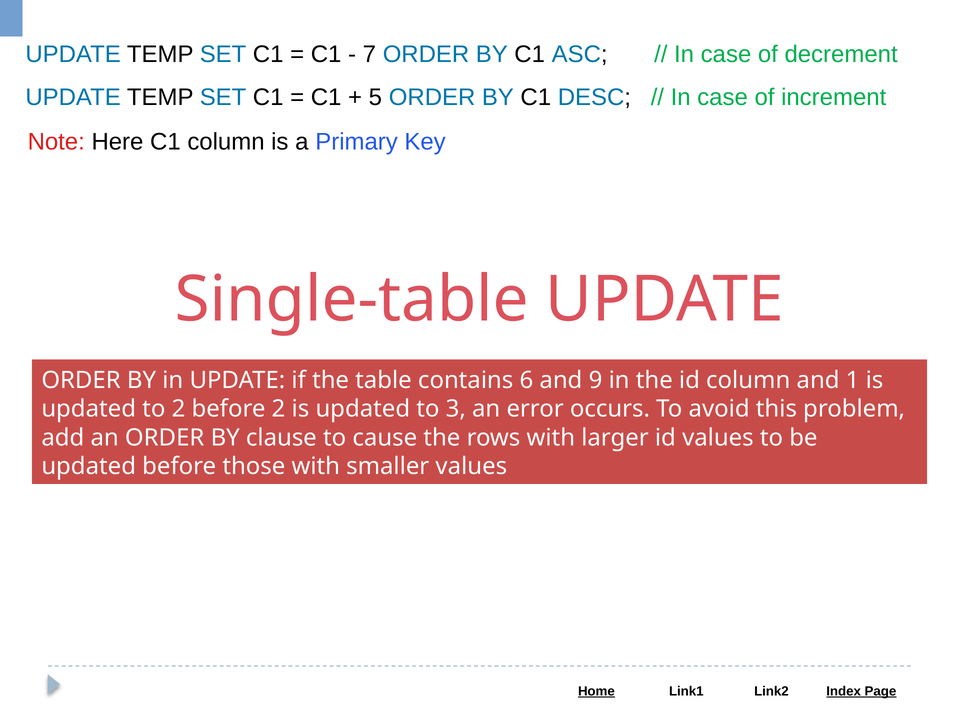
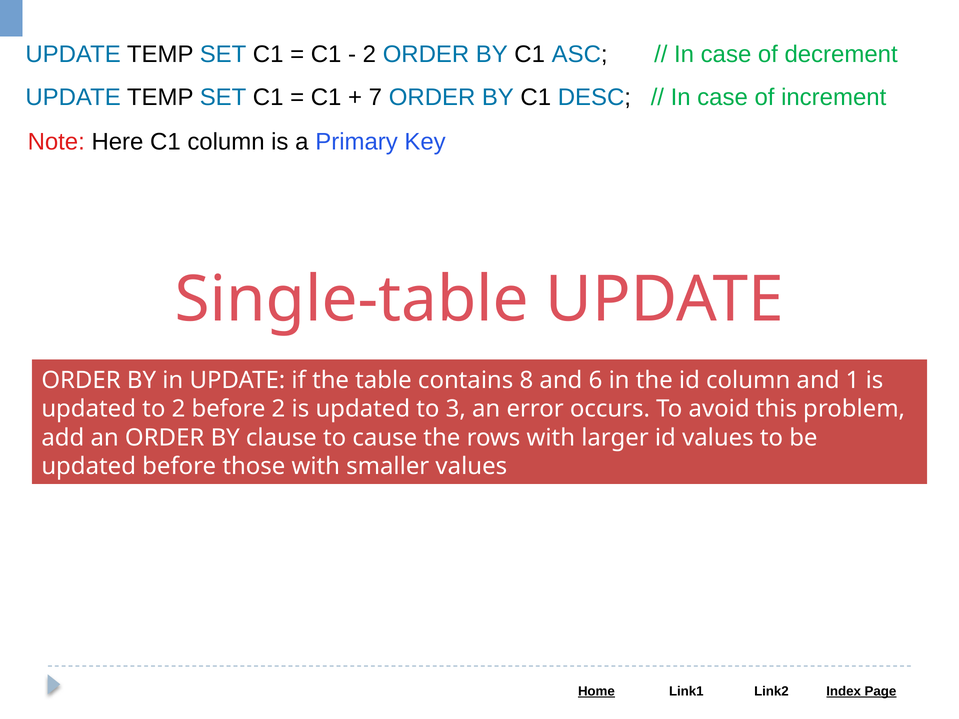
7 at (369, 54): 7 -> 2
5: 5 -> 7
6: 6 -> 8
9: 9 -> 6
